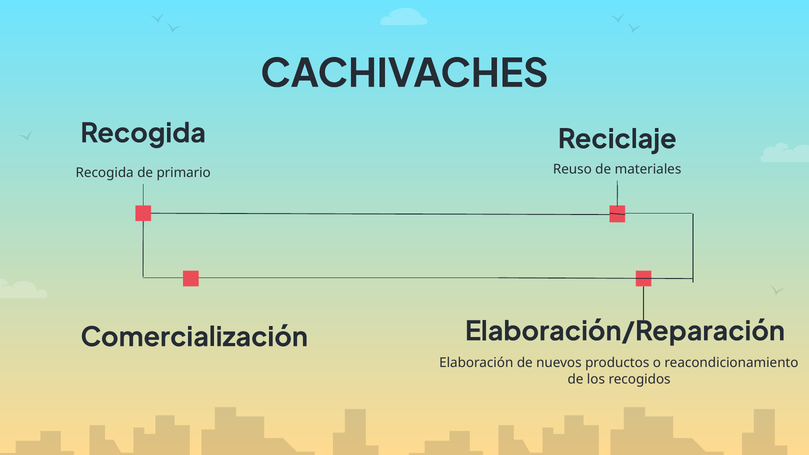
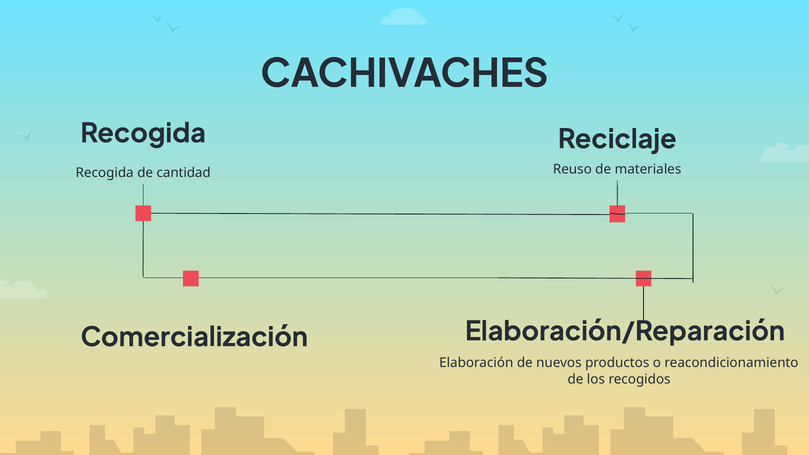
primario: primario -> cantidad
